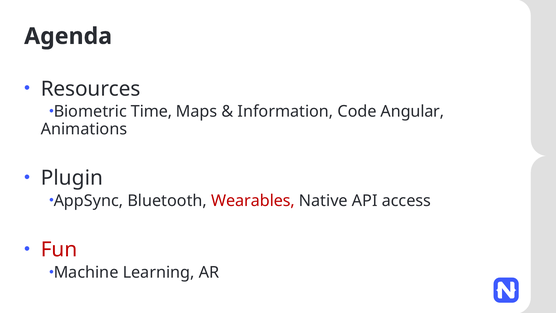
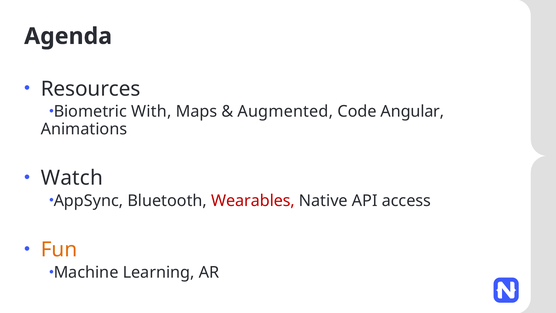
Time: Time -> With
Information: Information -> Augmented
Plugin: Plugin -> Watch
Fun colour: red -> orange
